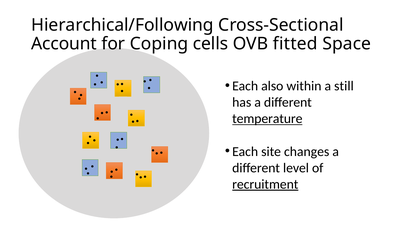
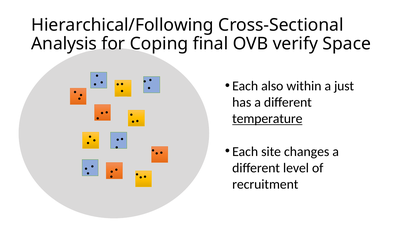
Account: Account -> Analysis
cells: cells -> final
fitted: fitted -> verify
still: still -> just
recruitment underline: present -> none
